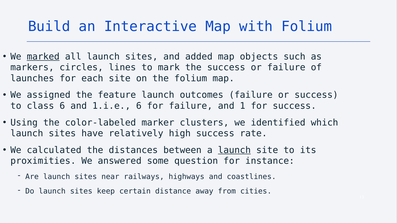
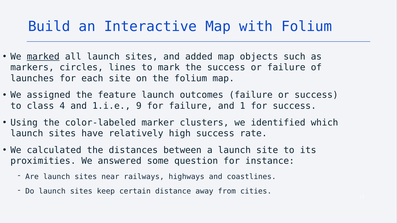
class 6: 6 -> 4
1.i.e 6: 6 -> 9
launch at (234, 150) underline: present -> none
